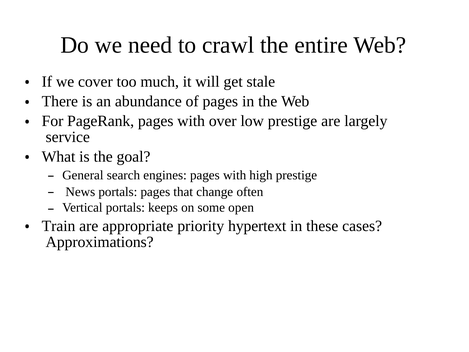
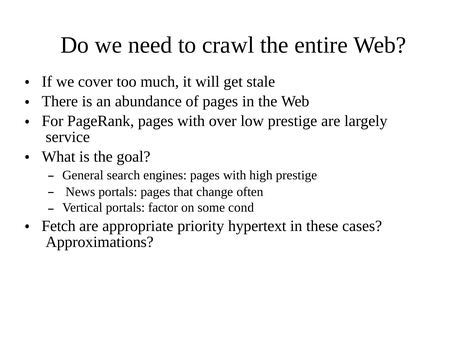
keeps: keeps -> factor
open: open -> cond
Train: Train -> Fetch
